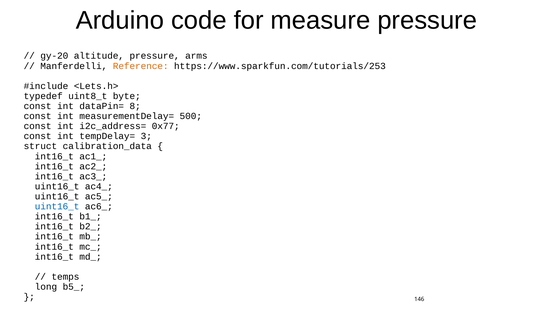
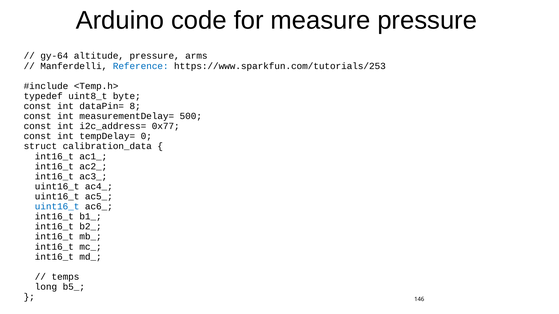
gy-20: gy-20 -> gy-64
Reference colour: orange -> blue
<Lets.h>: <Lets.h> -> <Temp.h>
3: 3 -> 0
